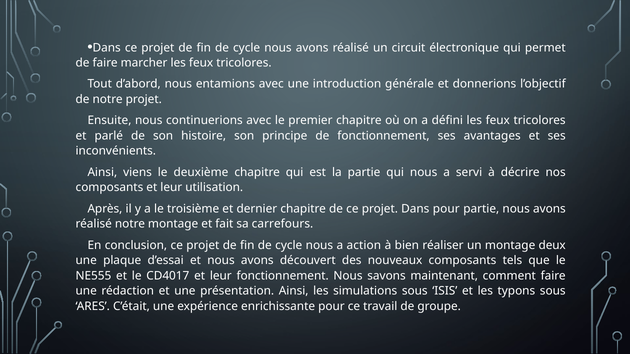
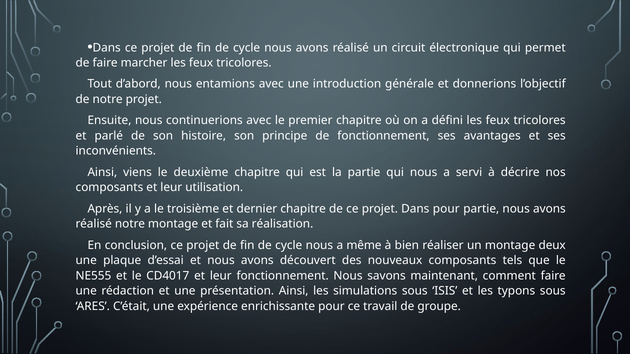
carrefours: carrefours -> réalisation
action: action -> même
